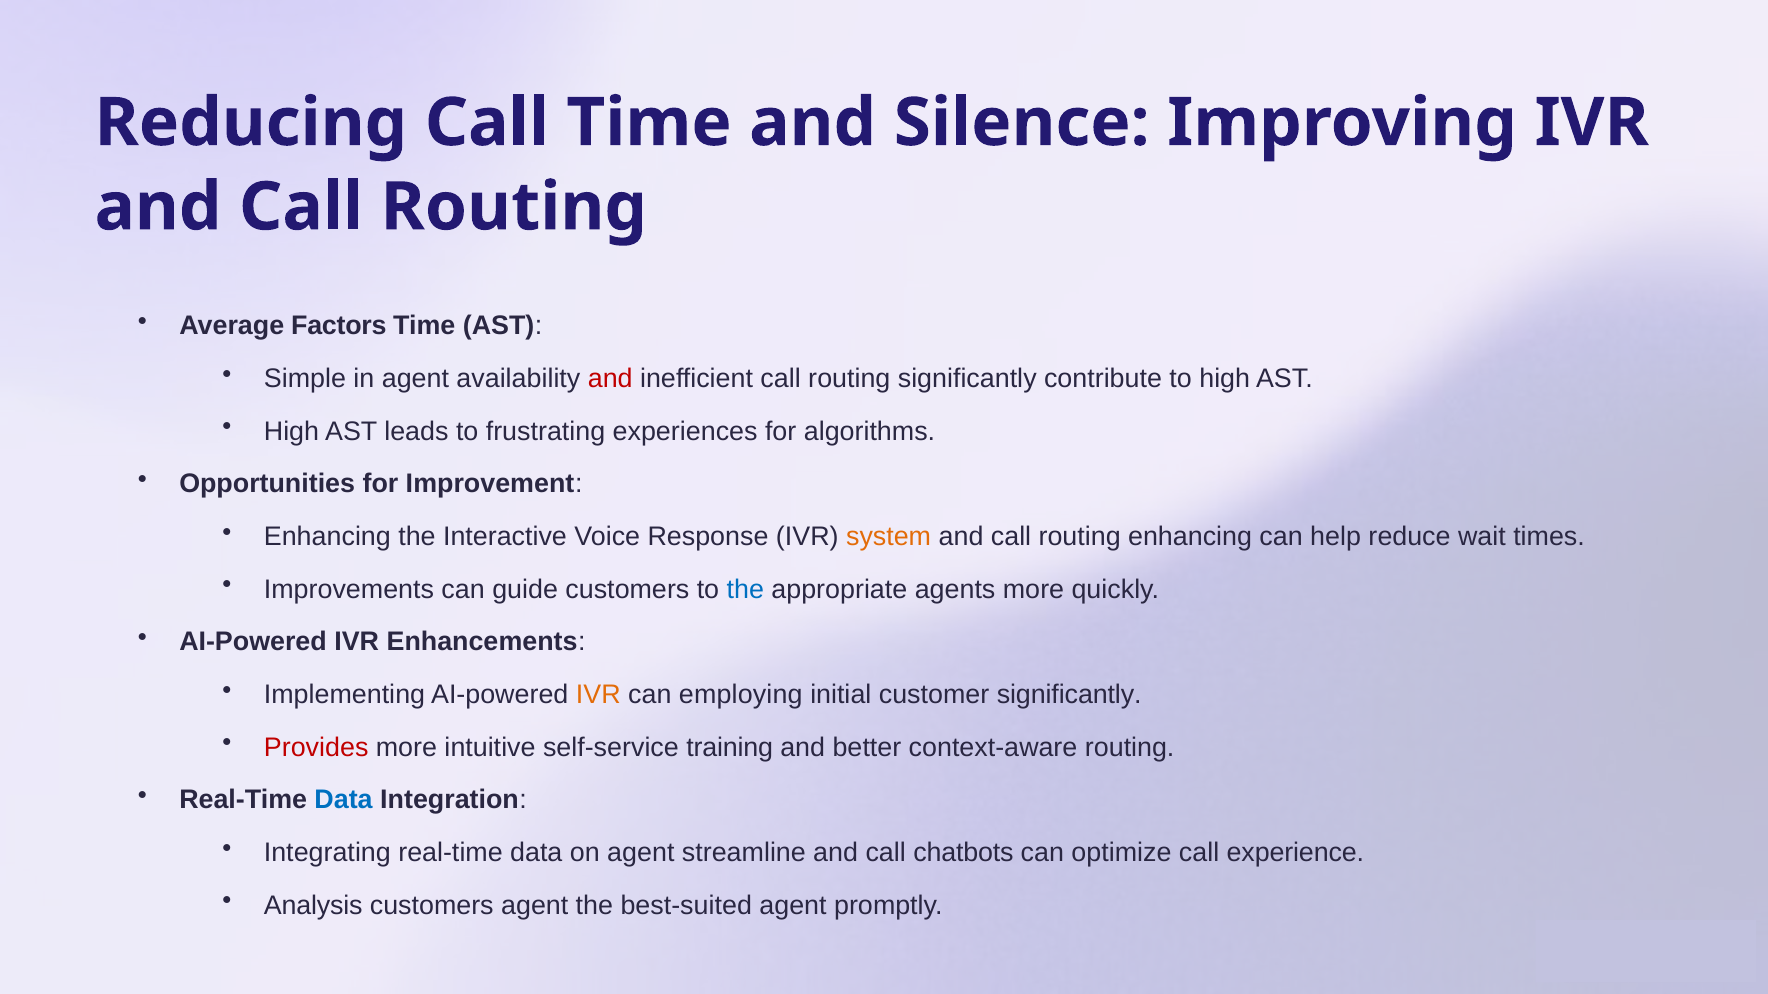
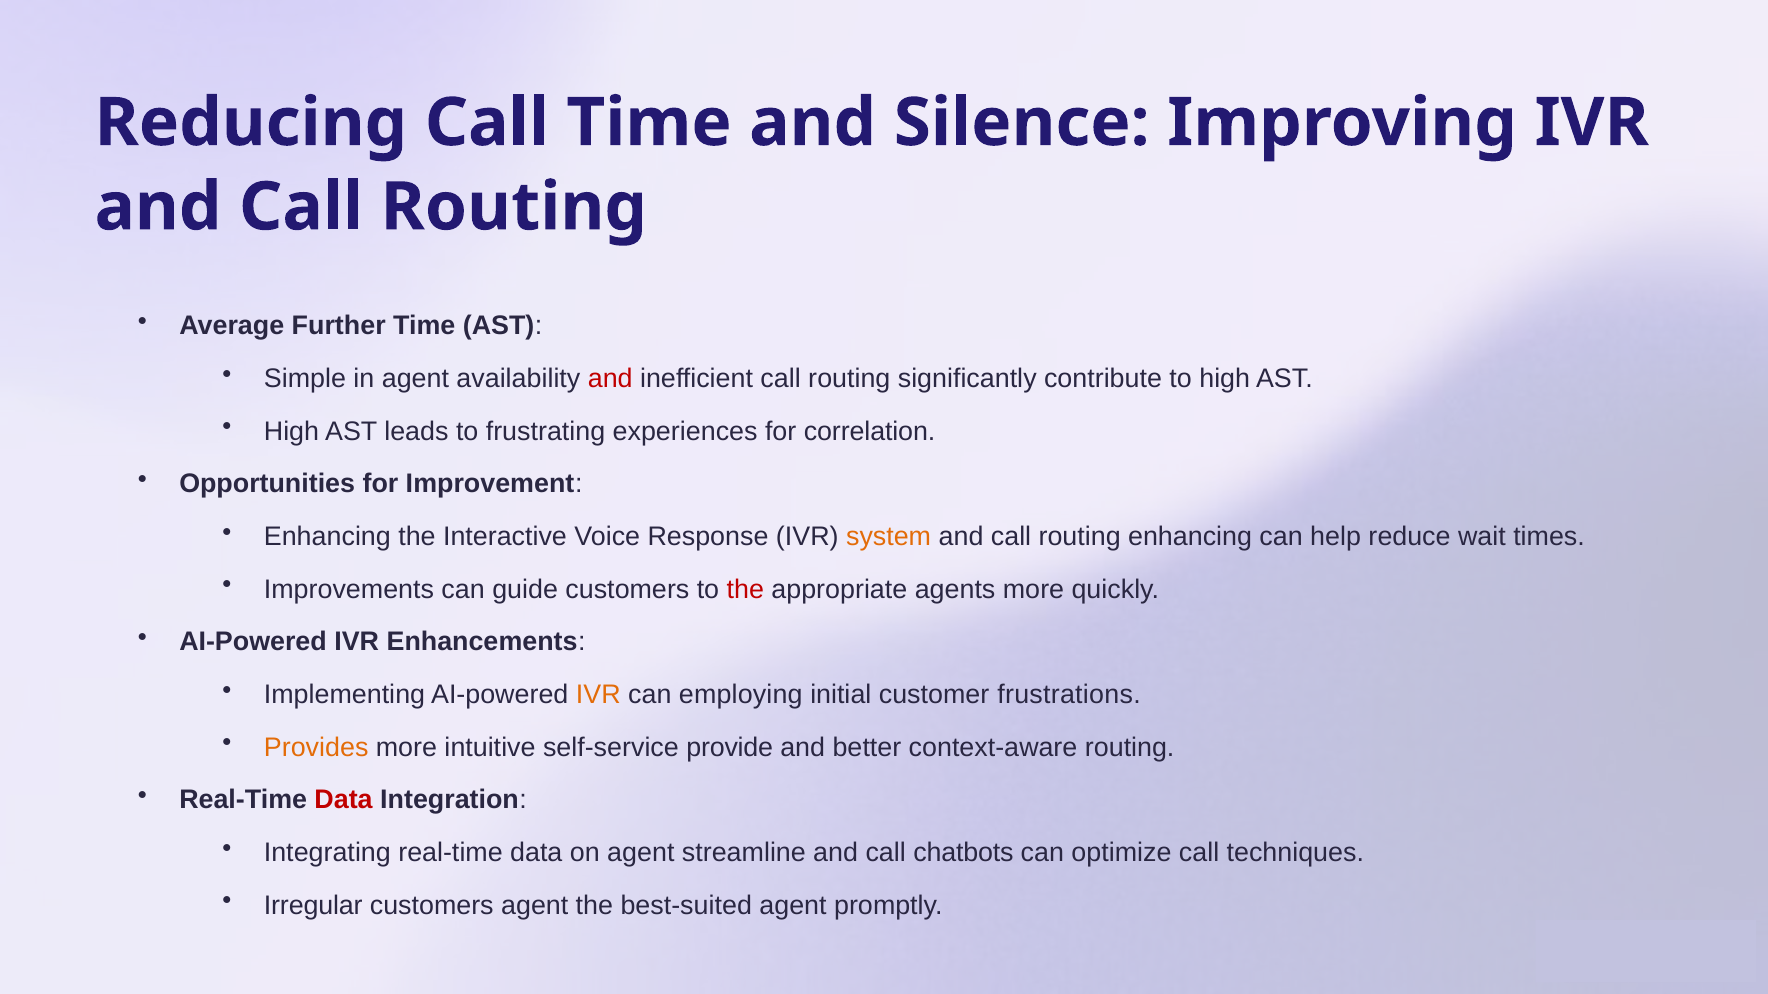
Factors: Factors -> Further
algorithms: algorithms -> correlation
the at (745, 590) colour: blue -> red
customer significantly: significantly -> frustrations
Provides colour: red -> orange
training: training -> provide
Data at (344, 800) colour: blue -> red
experience: experience -> techniques
Analysis: Analysis -> Irregular
